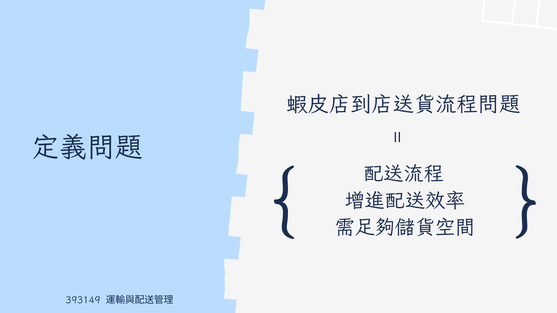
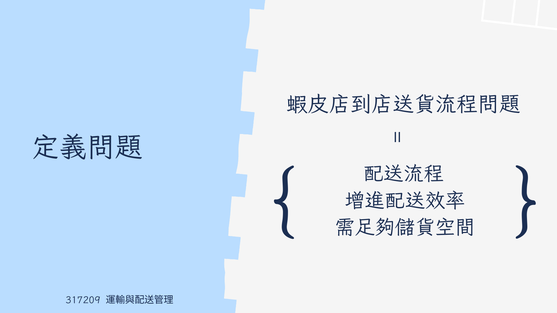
393149: 393149 -> 317209
